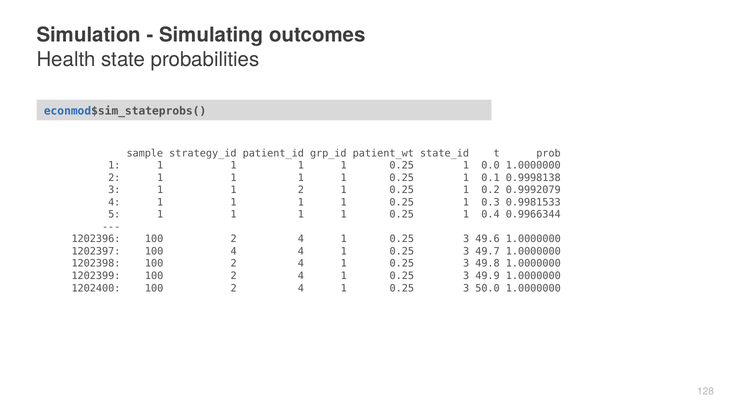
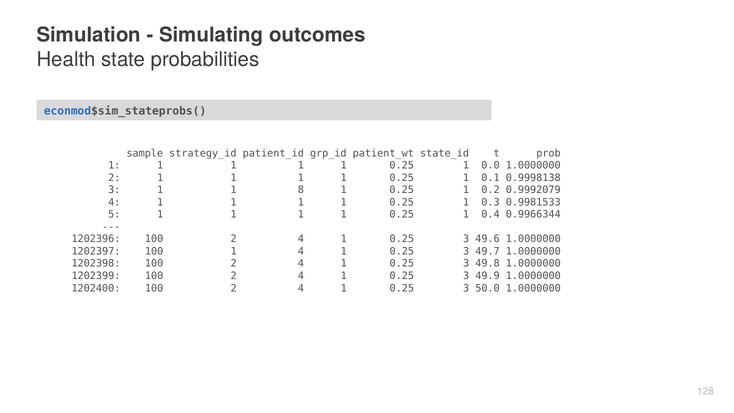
1 2: 2 -> 8
100 4: 4 -> 1
